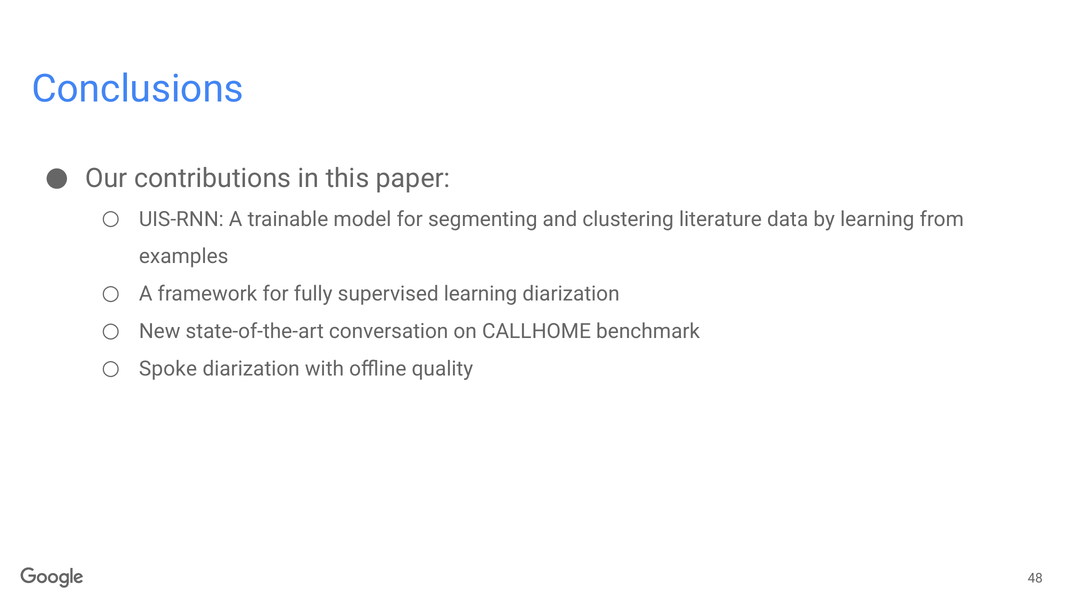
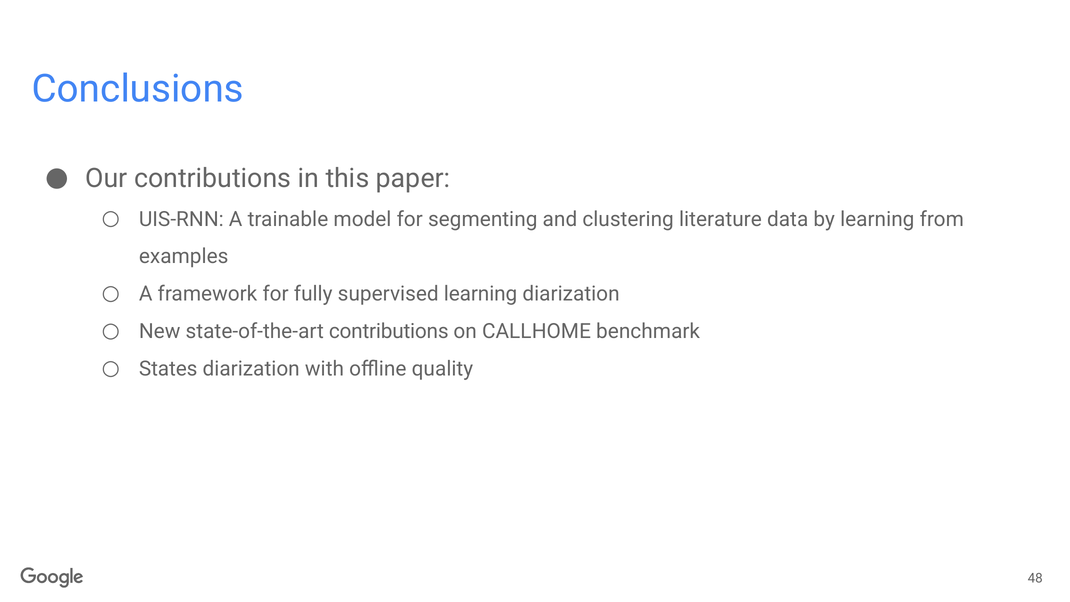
state-of-the-art conversation: conversation -> contributions
Spoke: Spoke -> States
